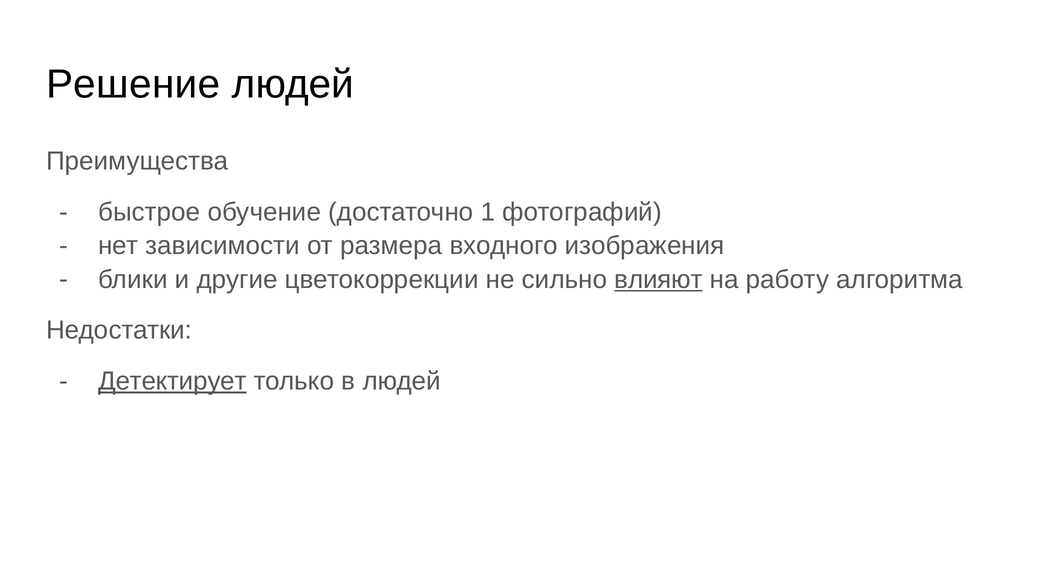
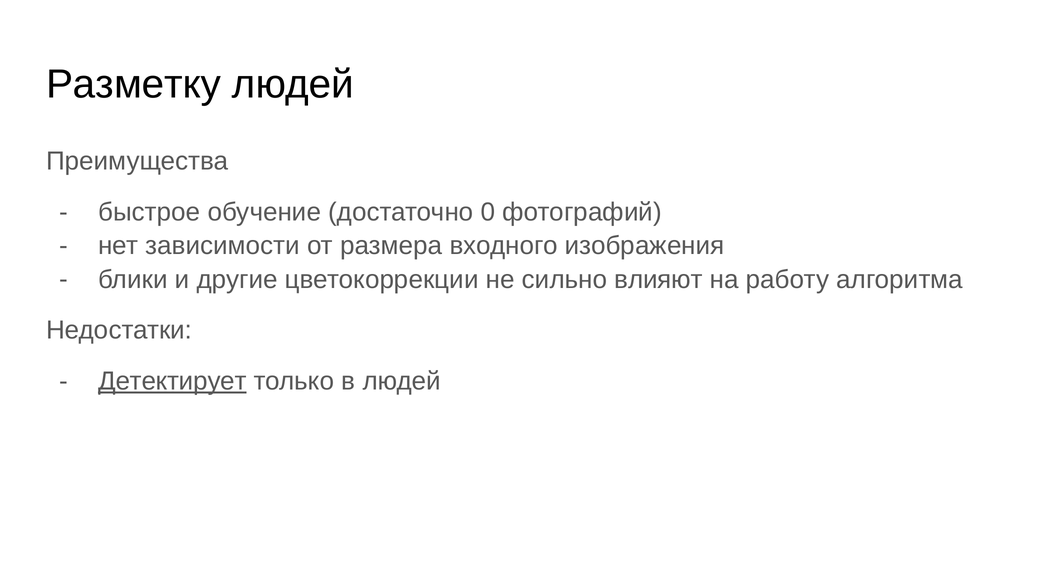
Решение: Решение -> Разметку
1: 1 -> 0
влияют underline: present -> none
